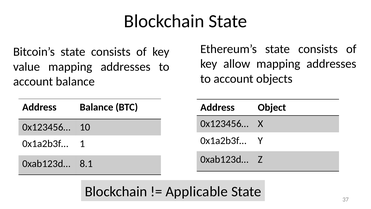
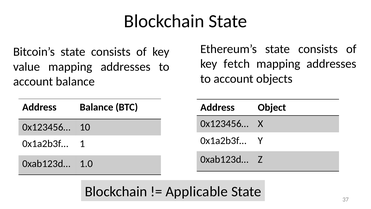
allow: allow -> fetch
8.1: 8.1 -> 1.0
